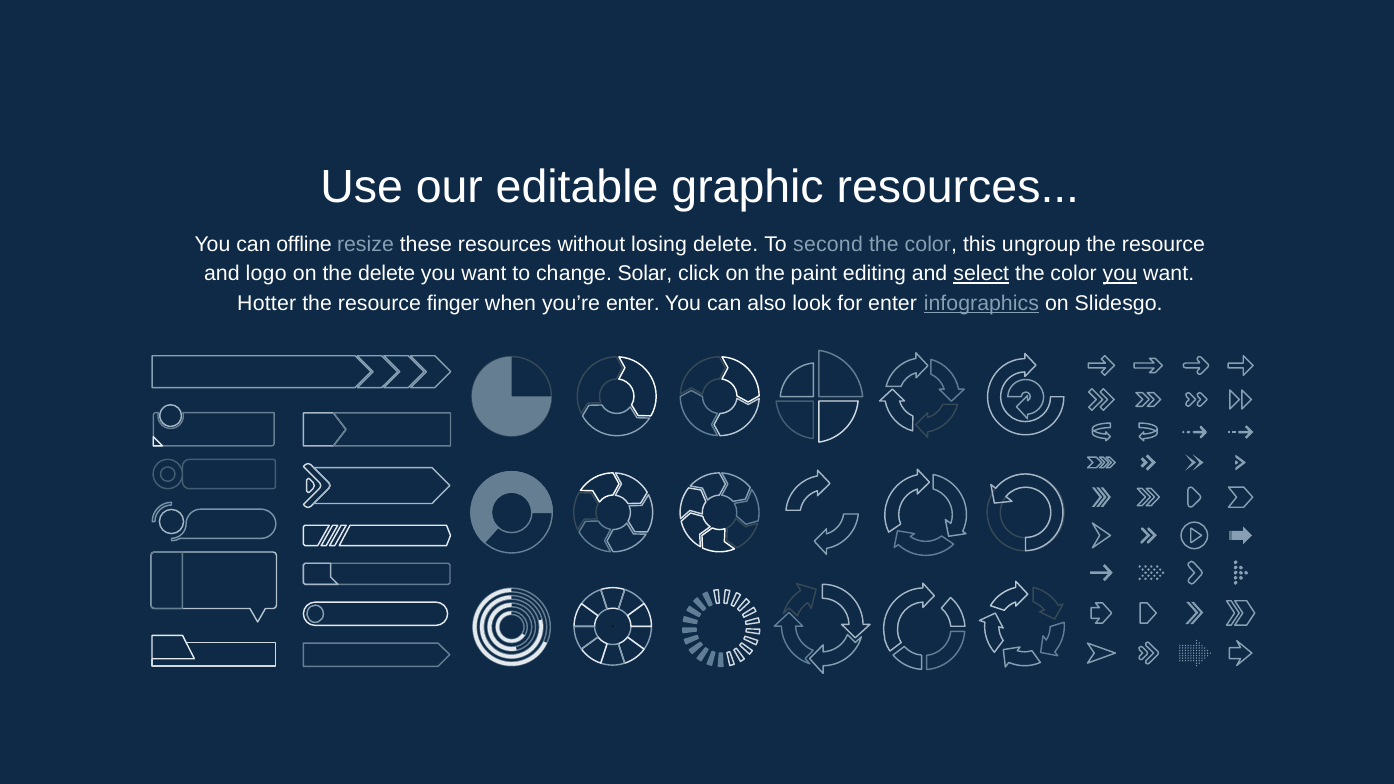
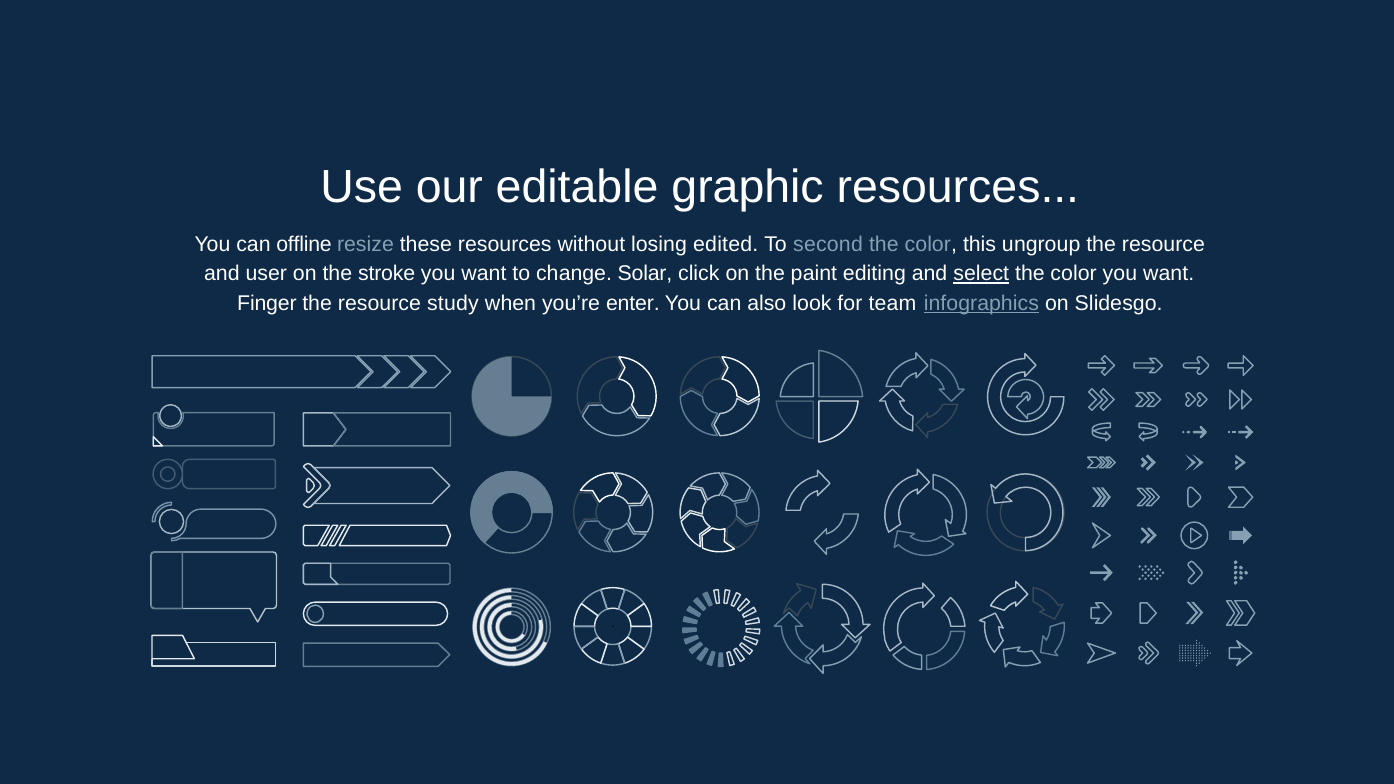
losing delete: delete -> edited
logo: logo -> user
the delete: delete -> stroke
you at (1120, 274) underline: present -> none
Hotter: Hotter -> Finger
finger: finger -> study
for enter: enter -> team
